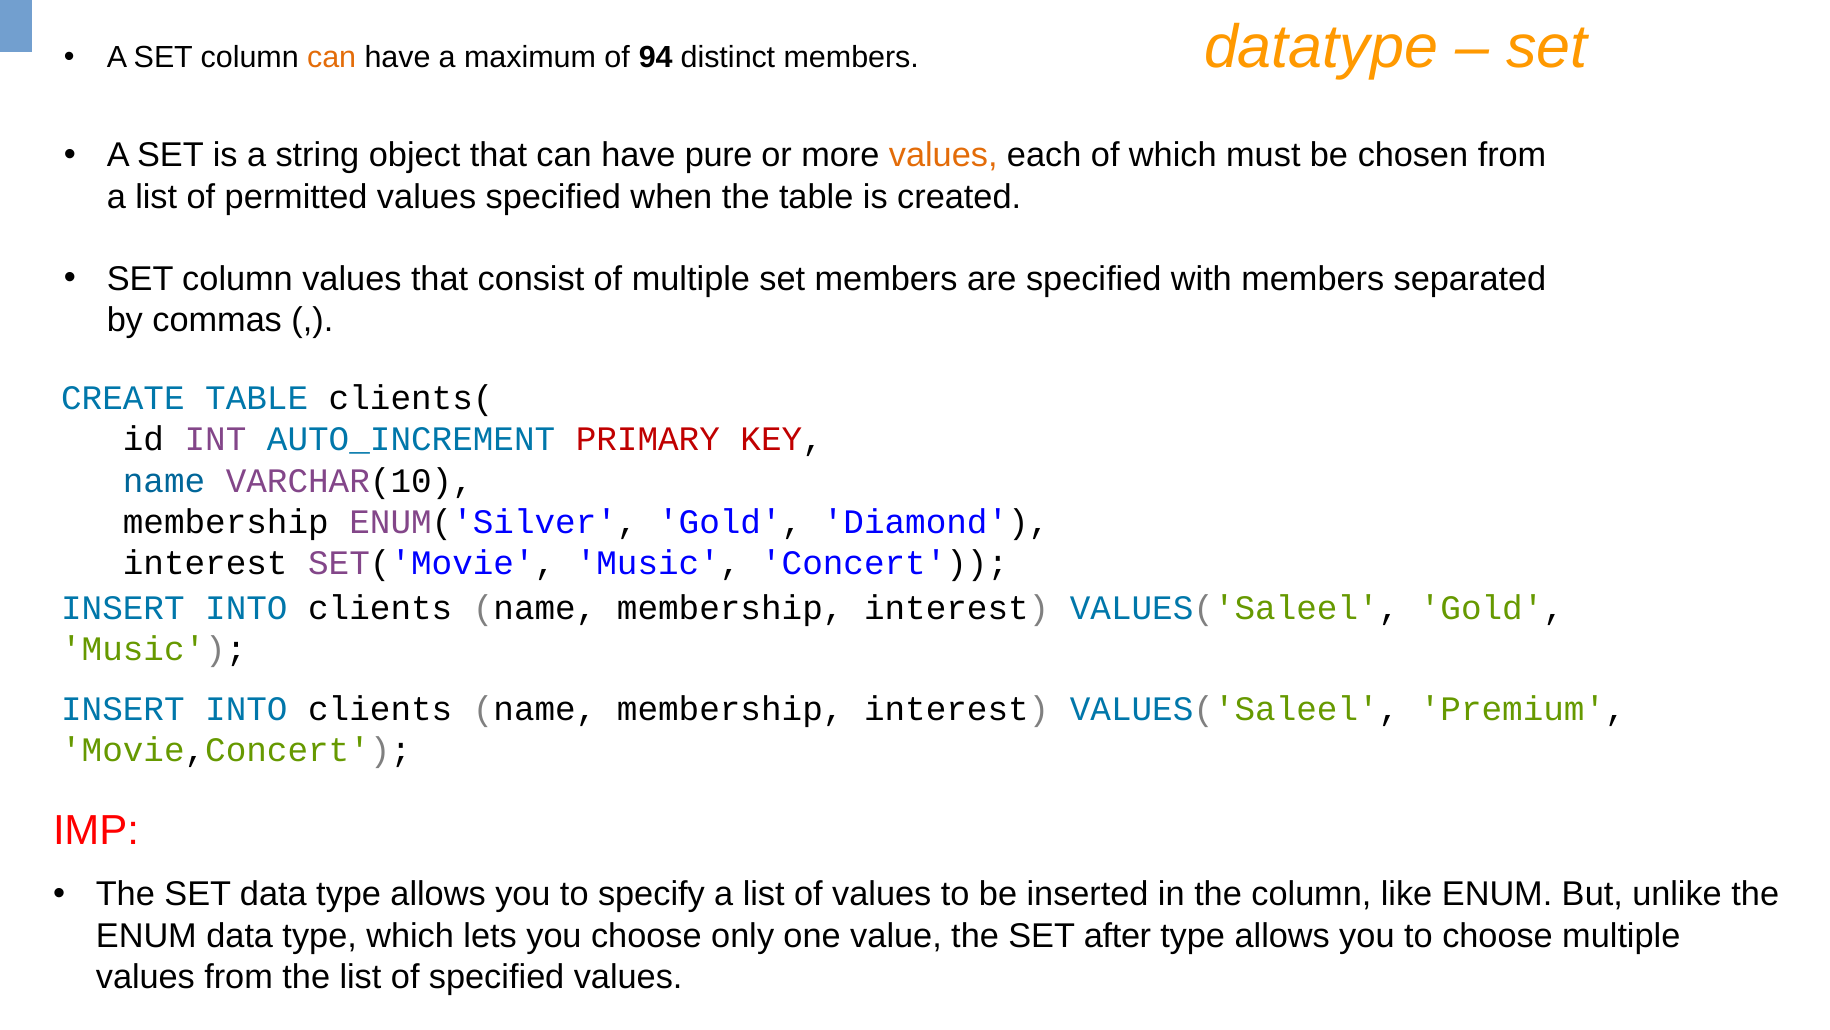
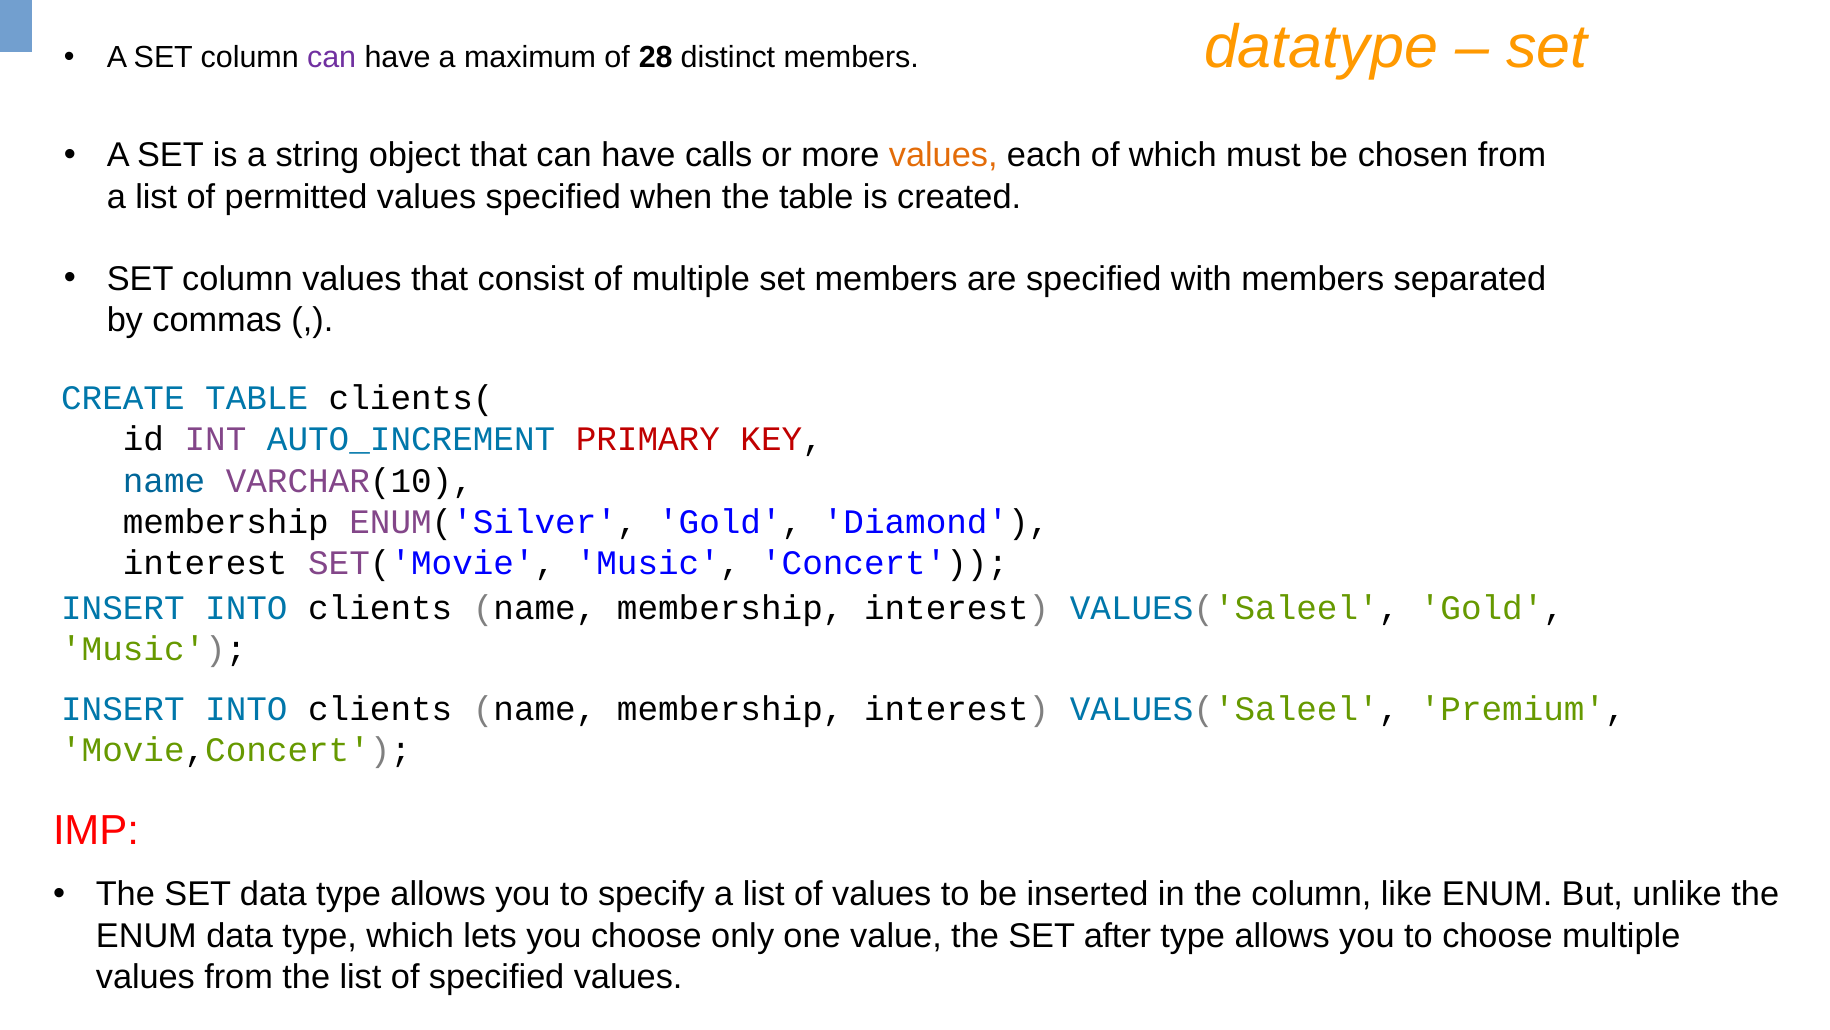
can at (332, 58) colour: orange -> purple
94: 94 -> 28
pure: pure -> calls
